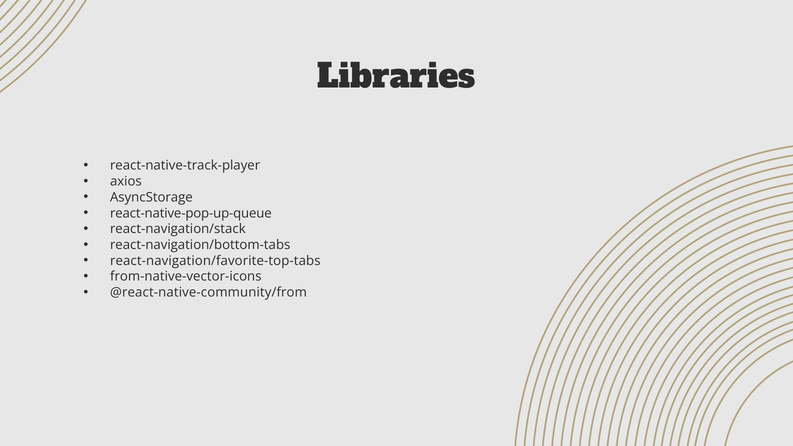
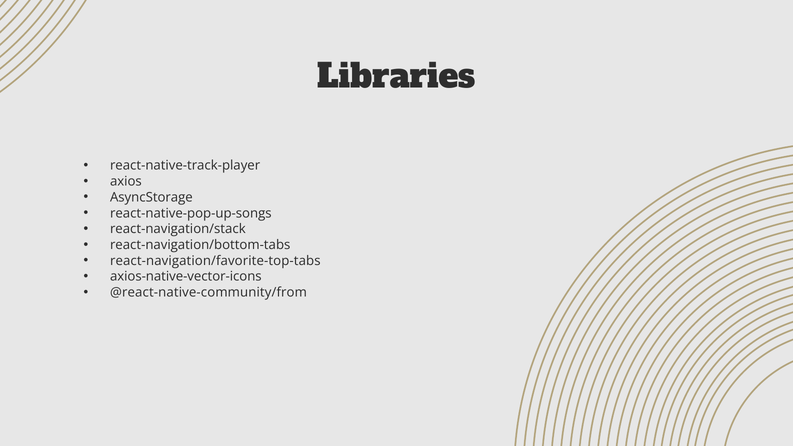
react-native-pop-up-queue: react-native-pop-up-queue -> react-native-pop-up-songs
from-native-vector-icons: from-native-vector-icons -> axios-native-vector-icons
